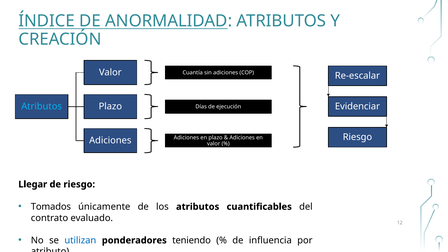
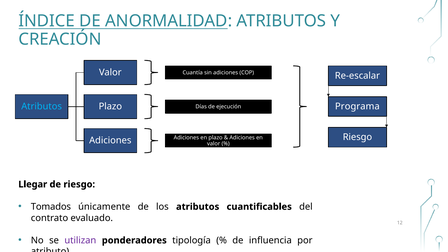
Evidenciar: Evidenciar -> Programa
utilizan colour: blue -> purple
teniendo: teniendo -> tipología
